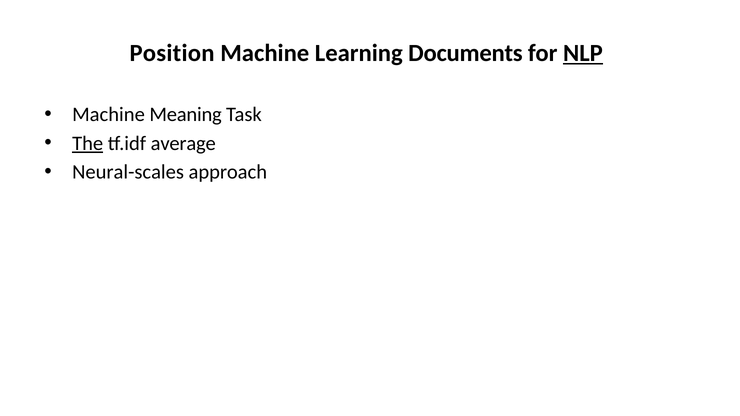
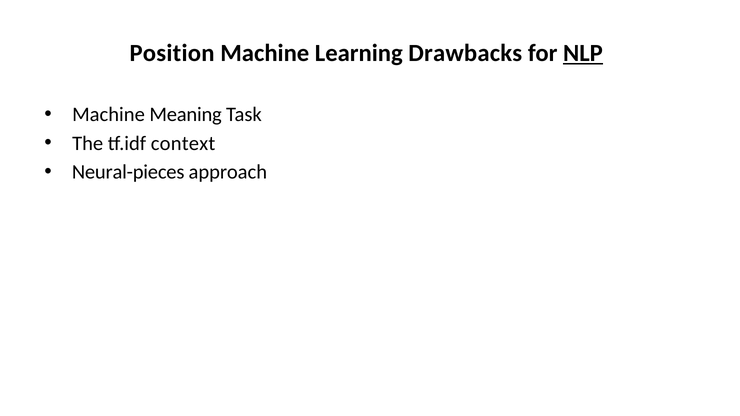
Documents: Documents -> Drawbacks
The underline: present -> none
average: average -> context
Neural-scales: Neural-scales -> Neural-pieces
